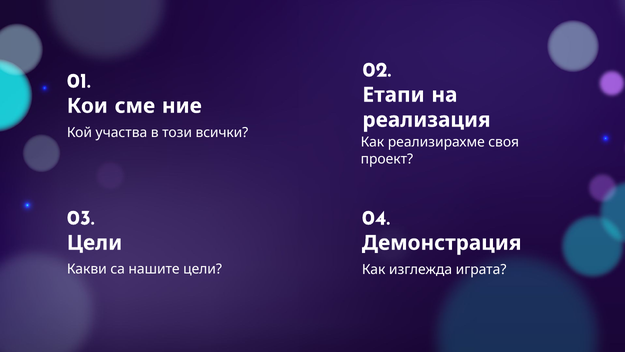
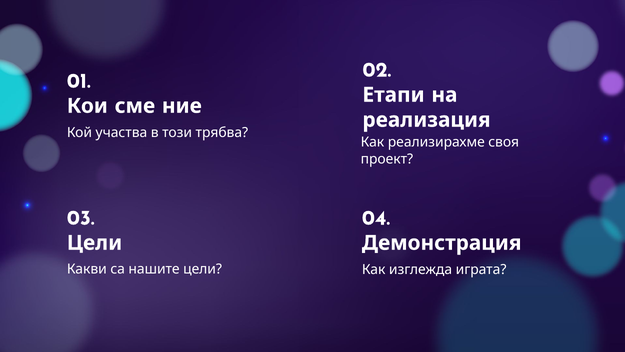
всички: всички -> трябва
